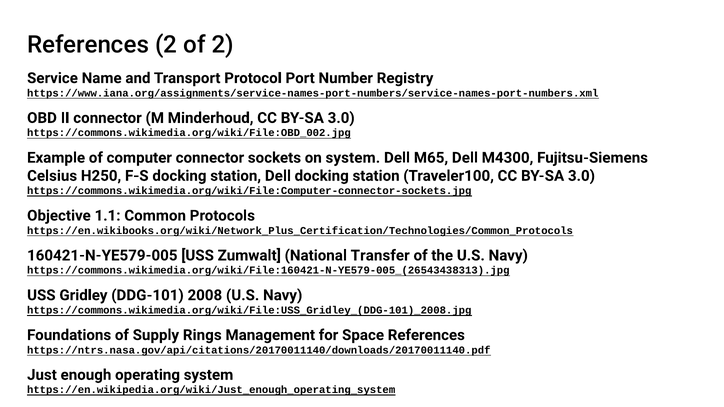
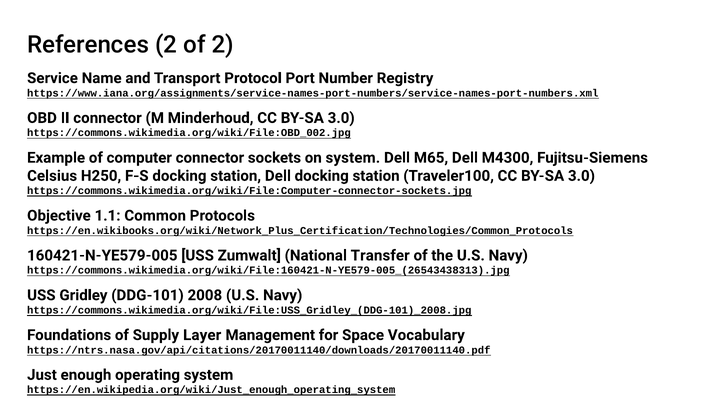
Rings: Rings -> Layer
Space References: References -> Vocabulary
